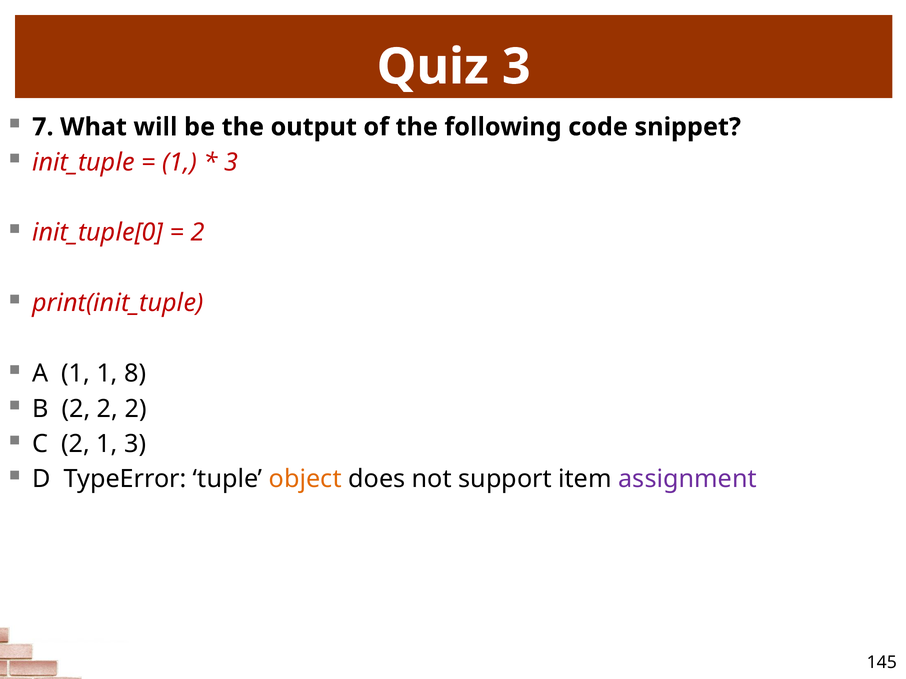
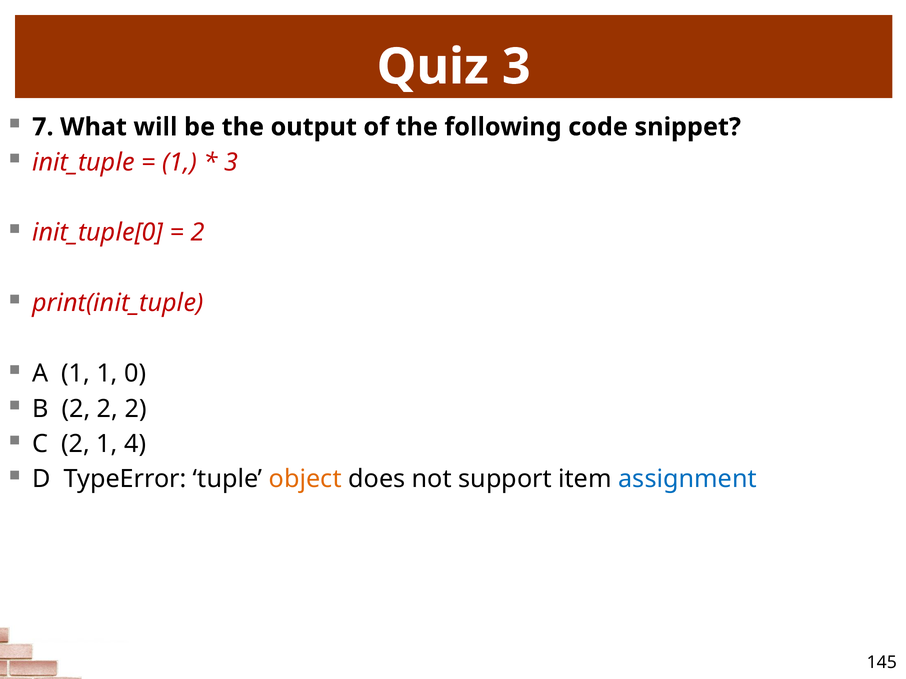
8: 8 -> 0
1 3: 3 -> 4
assignment colour: purple -> blue
